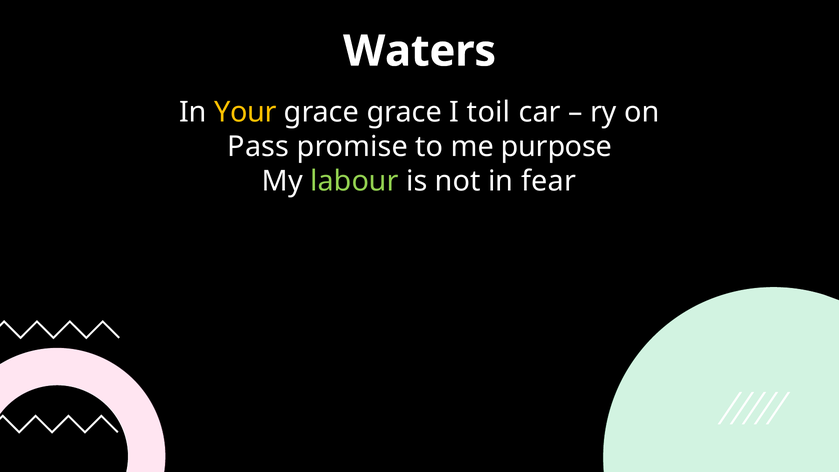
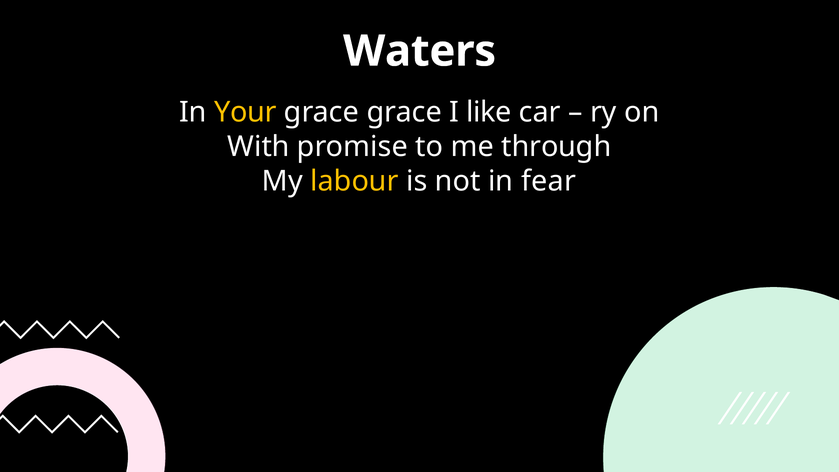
toil: toil -> like
Pass: Pass -> With
purpose: purpose -> through
labour colour: light green -> yellow
